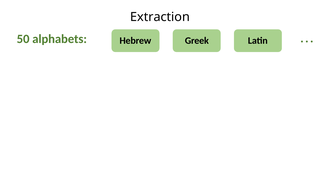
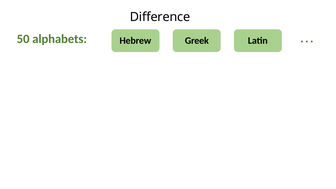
Extraction: Extraction -> Difference
